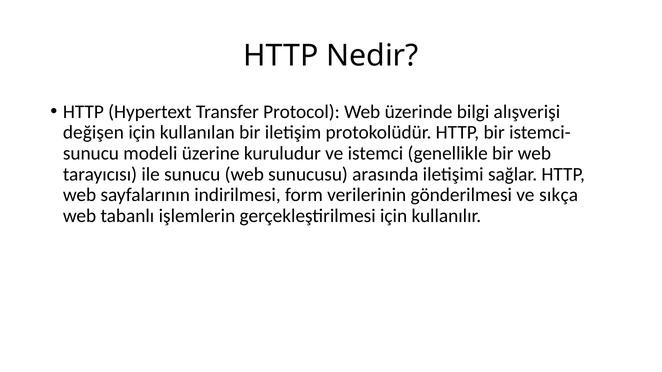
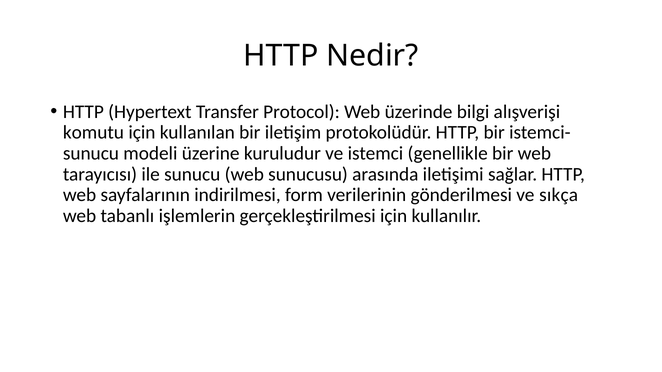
değişen: değişen -> komutu
